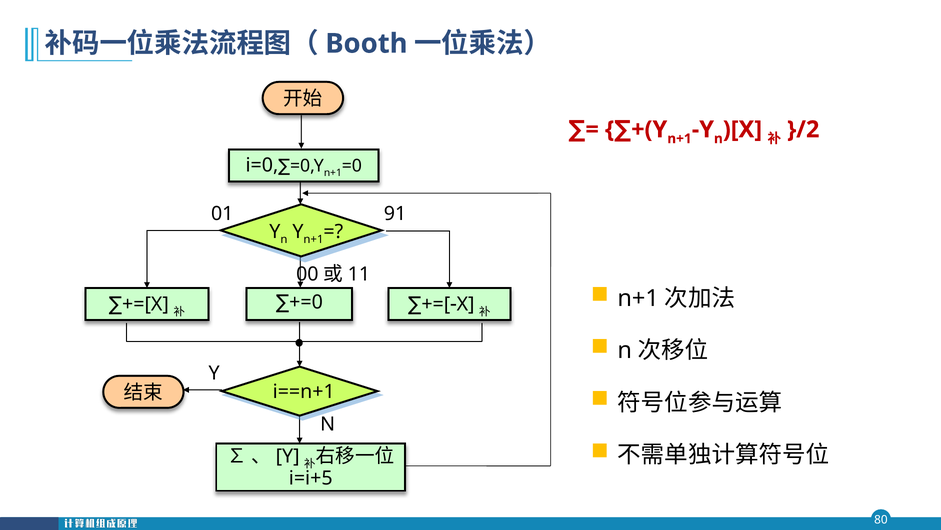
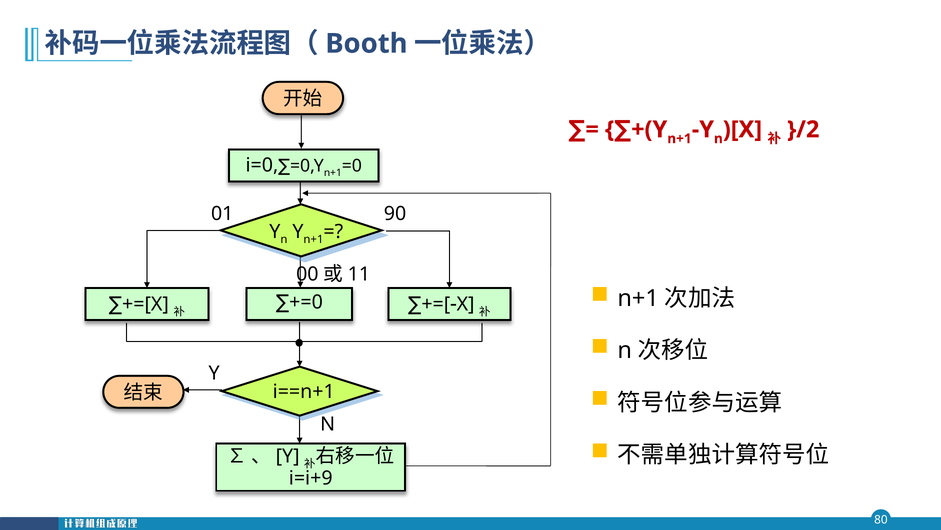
91: 91 -> 90
i=i+5: i=i+5 -> i=i+9
